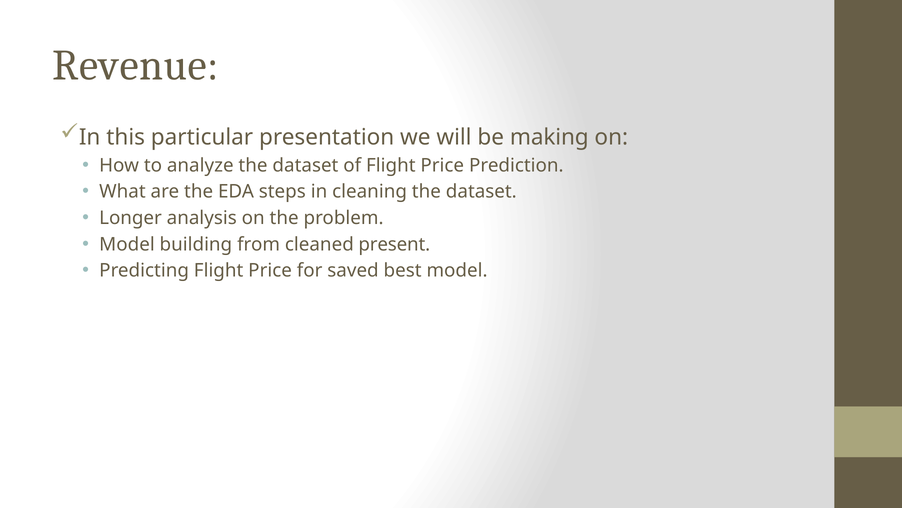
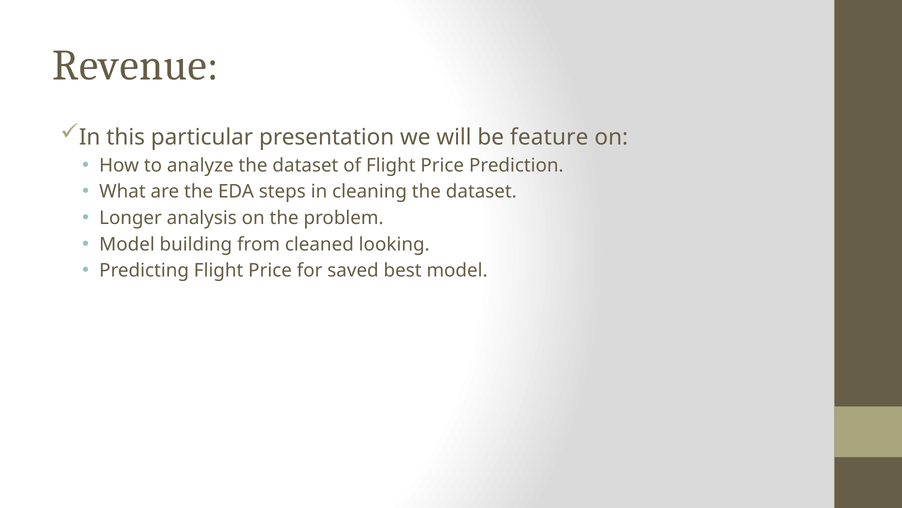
making: making -> feature
present: present -> looking
